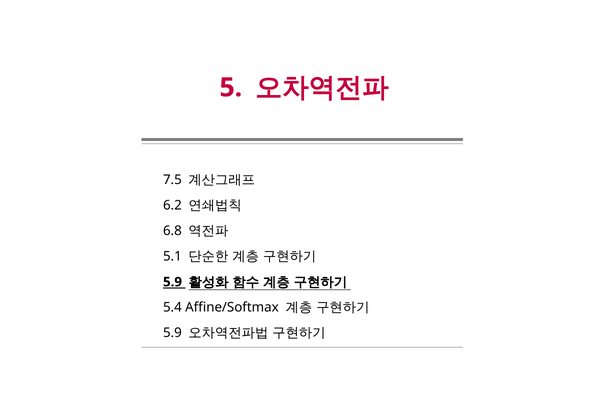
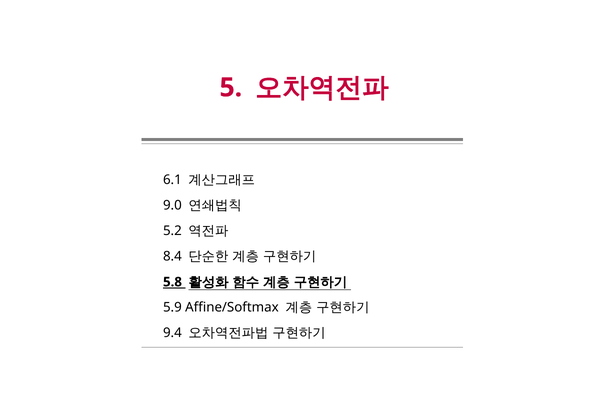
7.5: 7.5 -> 6.1
6.2: 6.2 -> 9.0
6.8: 6.8 -> 5.2
5.1: 5.1 -> 8.4
5.9 at (172, 282): 5.9 -> 5.8
5.4: 5.4 -> 5.9
5.9 at (172, 333): 5.9 -> 9.4
